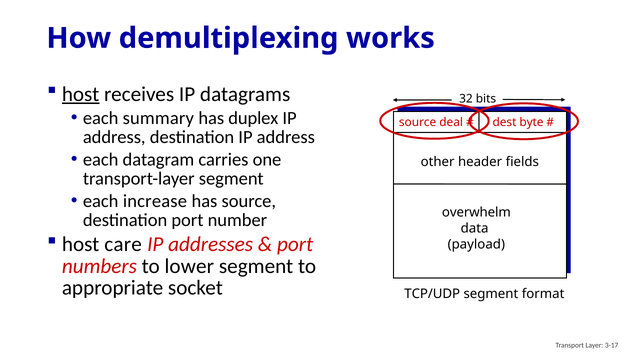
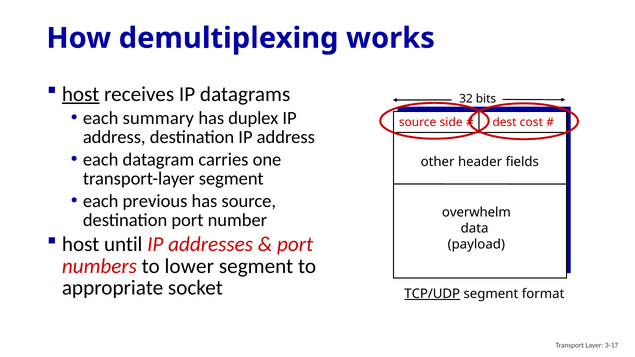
deal: deal -> side
byte: byte -> cost
increase: increase -> previous
care: care -> until
TCP/UDP underline: none -> present
